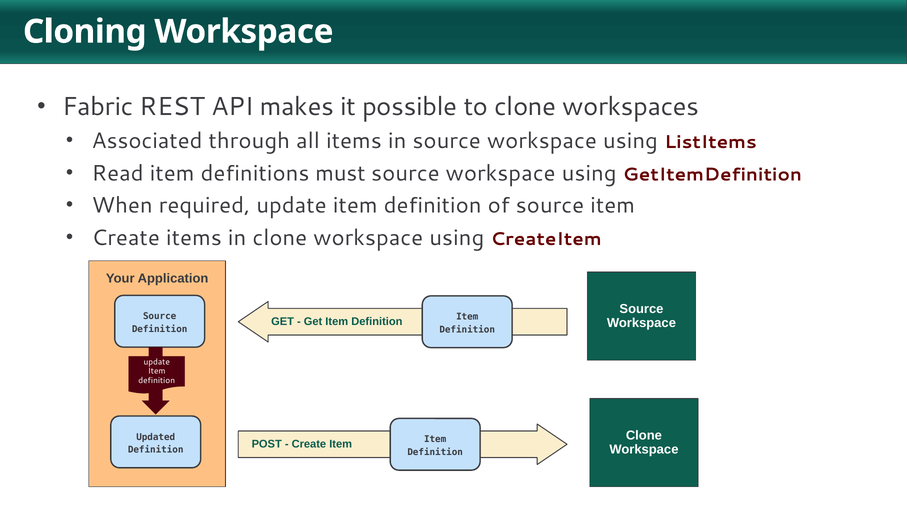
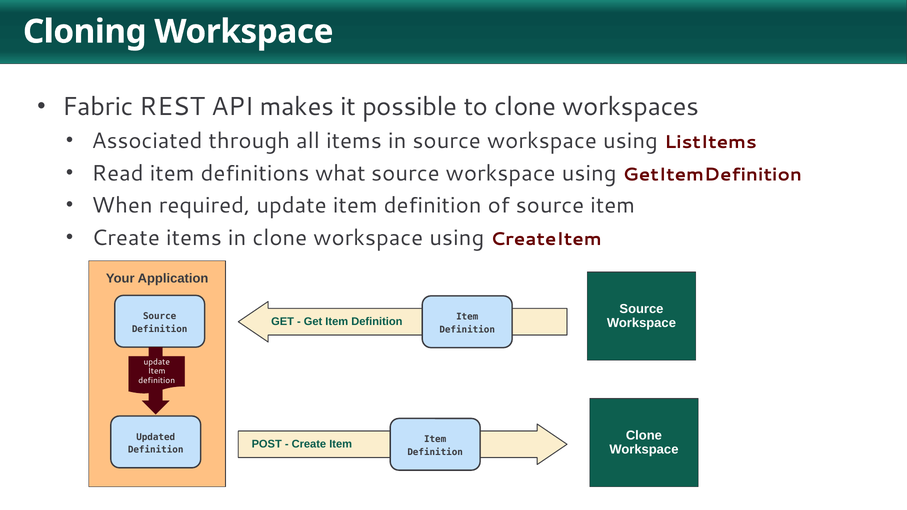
must: must -> what
